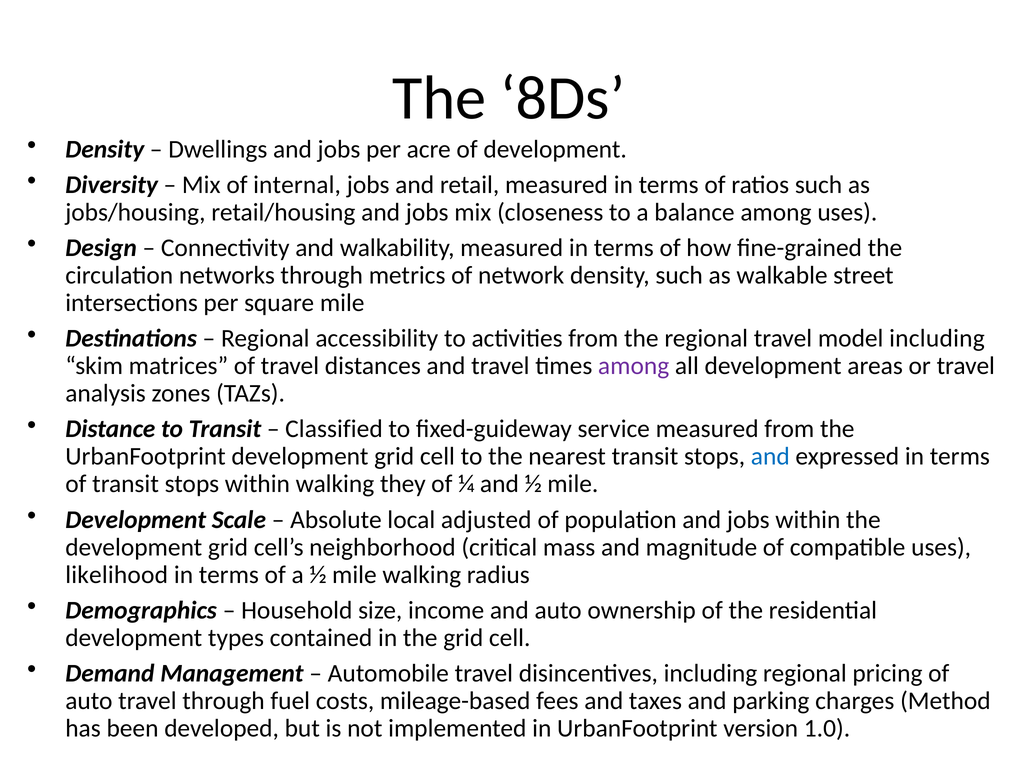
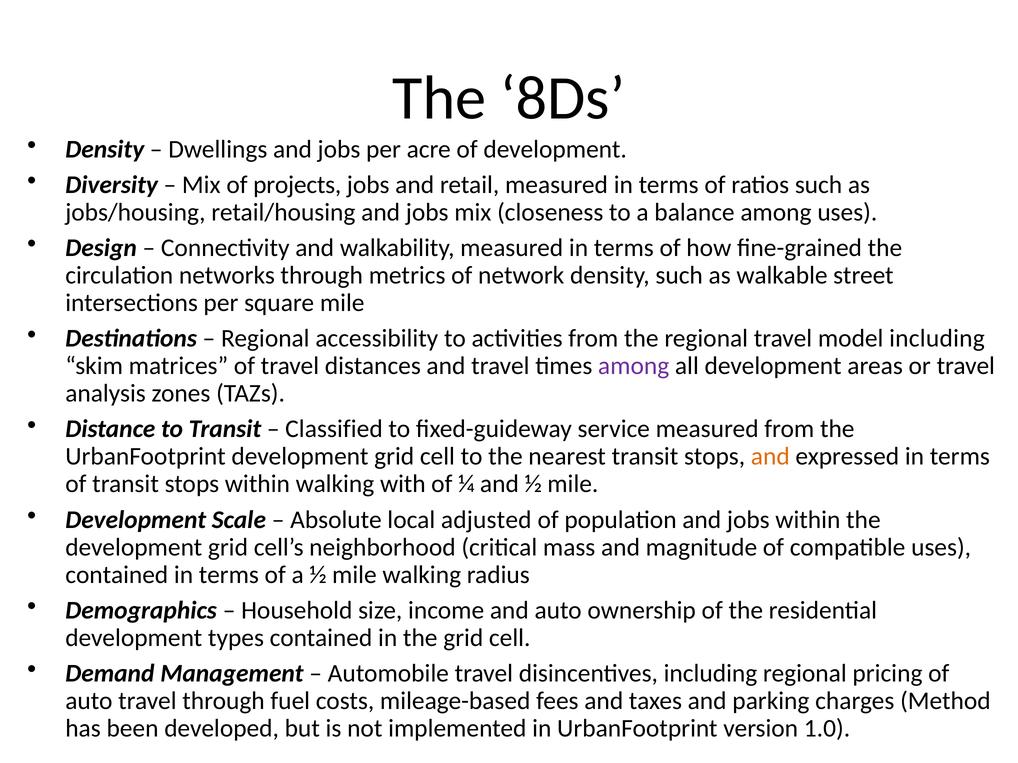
internal: internal -> projects
and at (770, 457) colour: blue -> orange
they: they -> with
likelihood at (117, 575): likelihood -> contained
